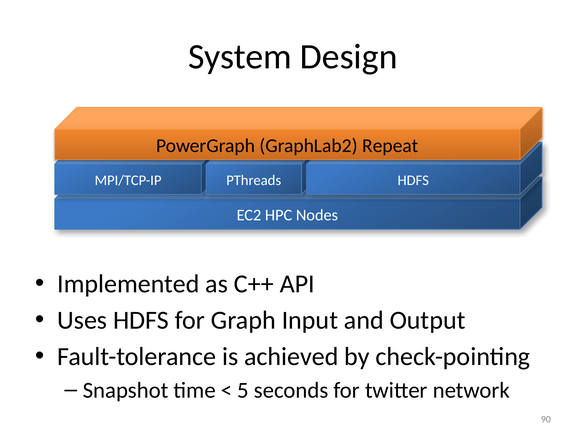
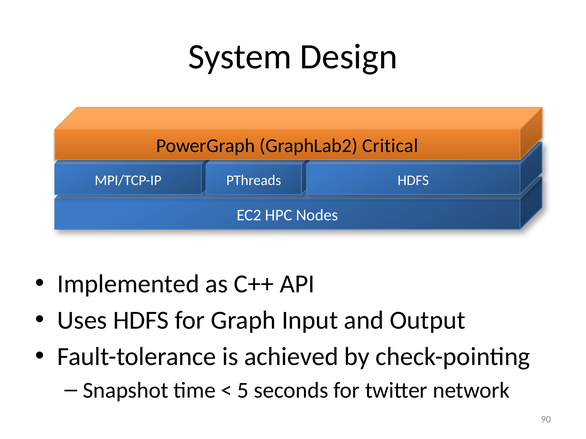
Repeat: Repeat -> Critical
